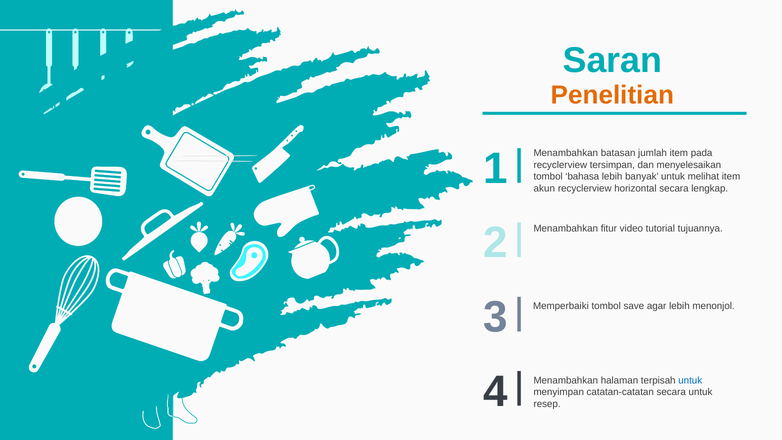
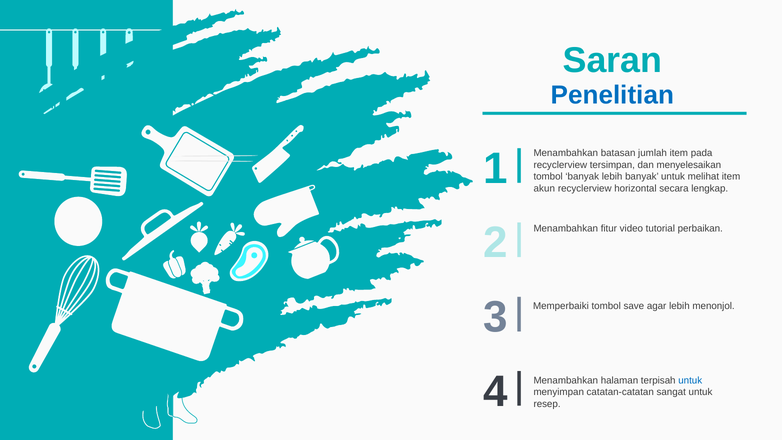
Penelitian colour: orange -> blue
tombol bahasa: bahasa -> banyak
tujuannya: tujuannya -> perbaikan
catatan-catatan secara: secara -> sangat
